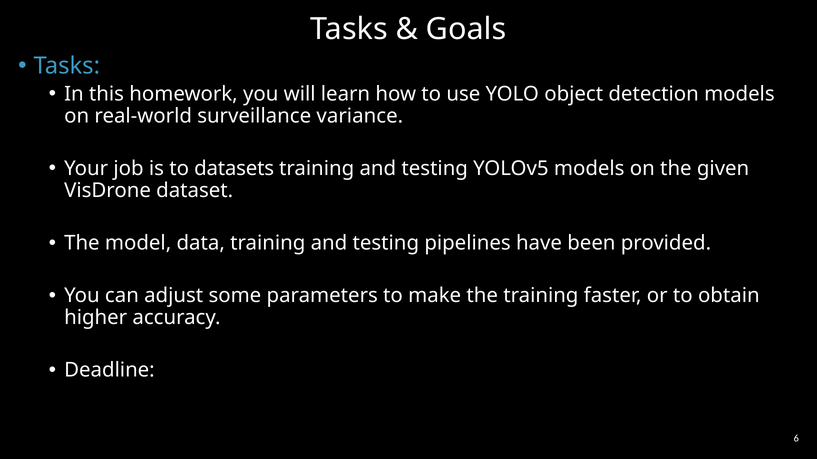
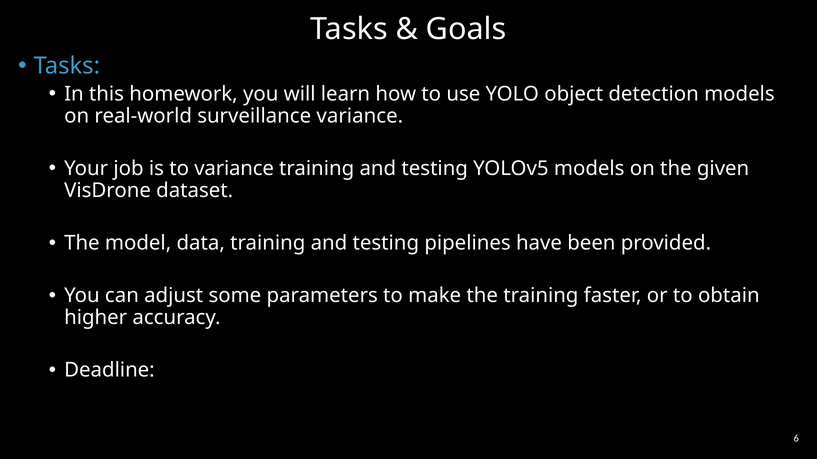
to datasets: datasets -> variance
